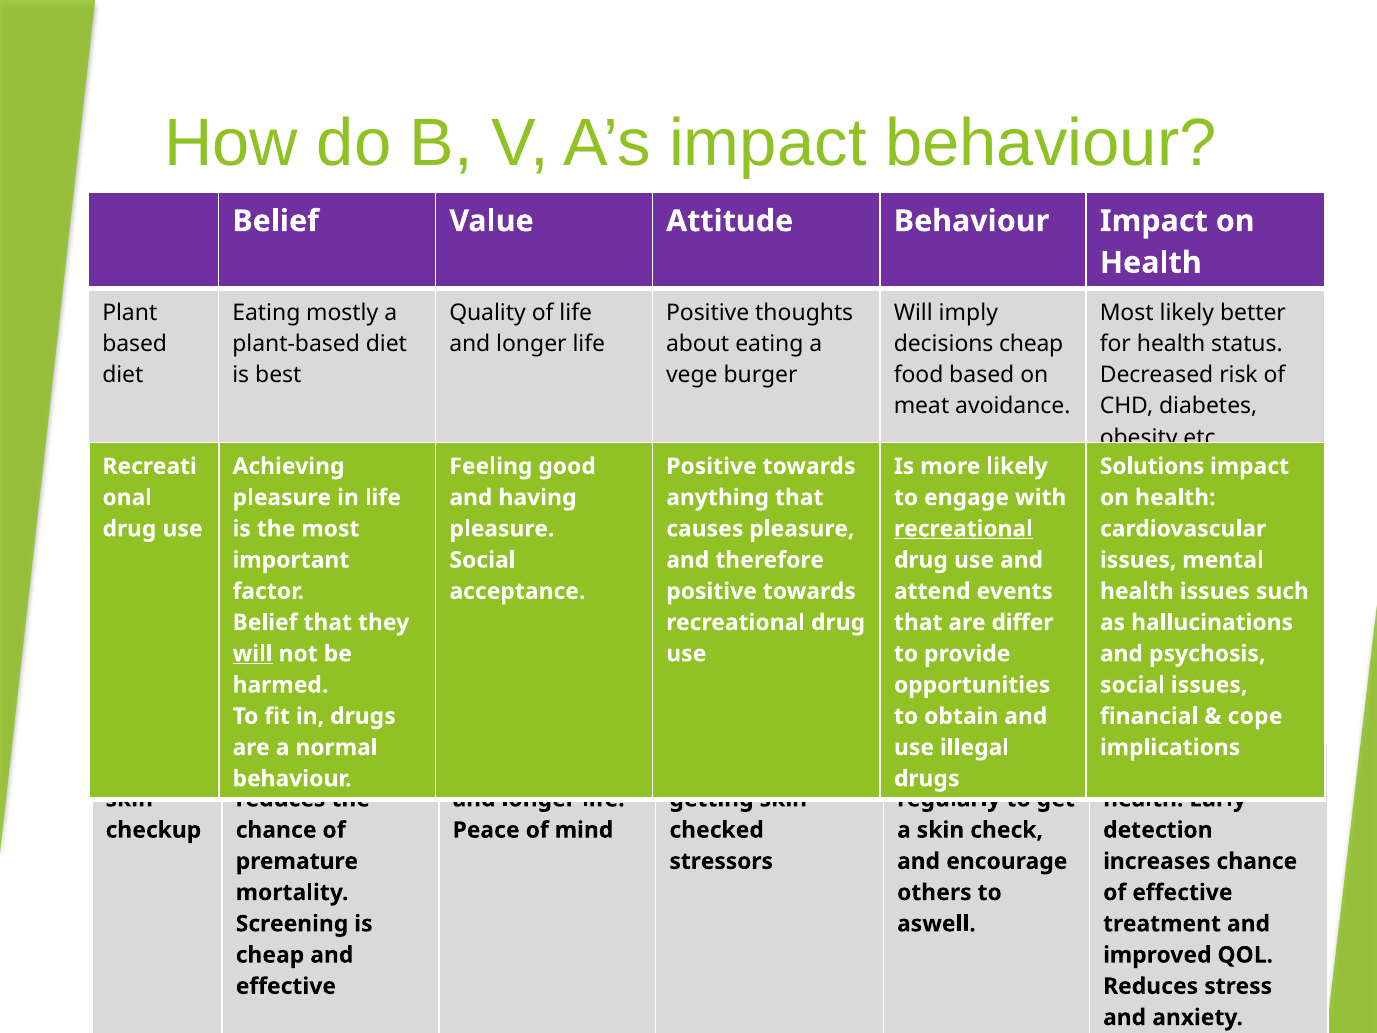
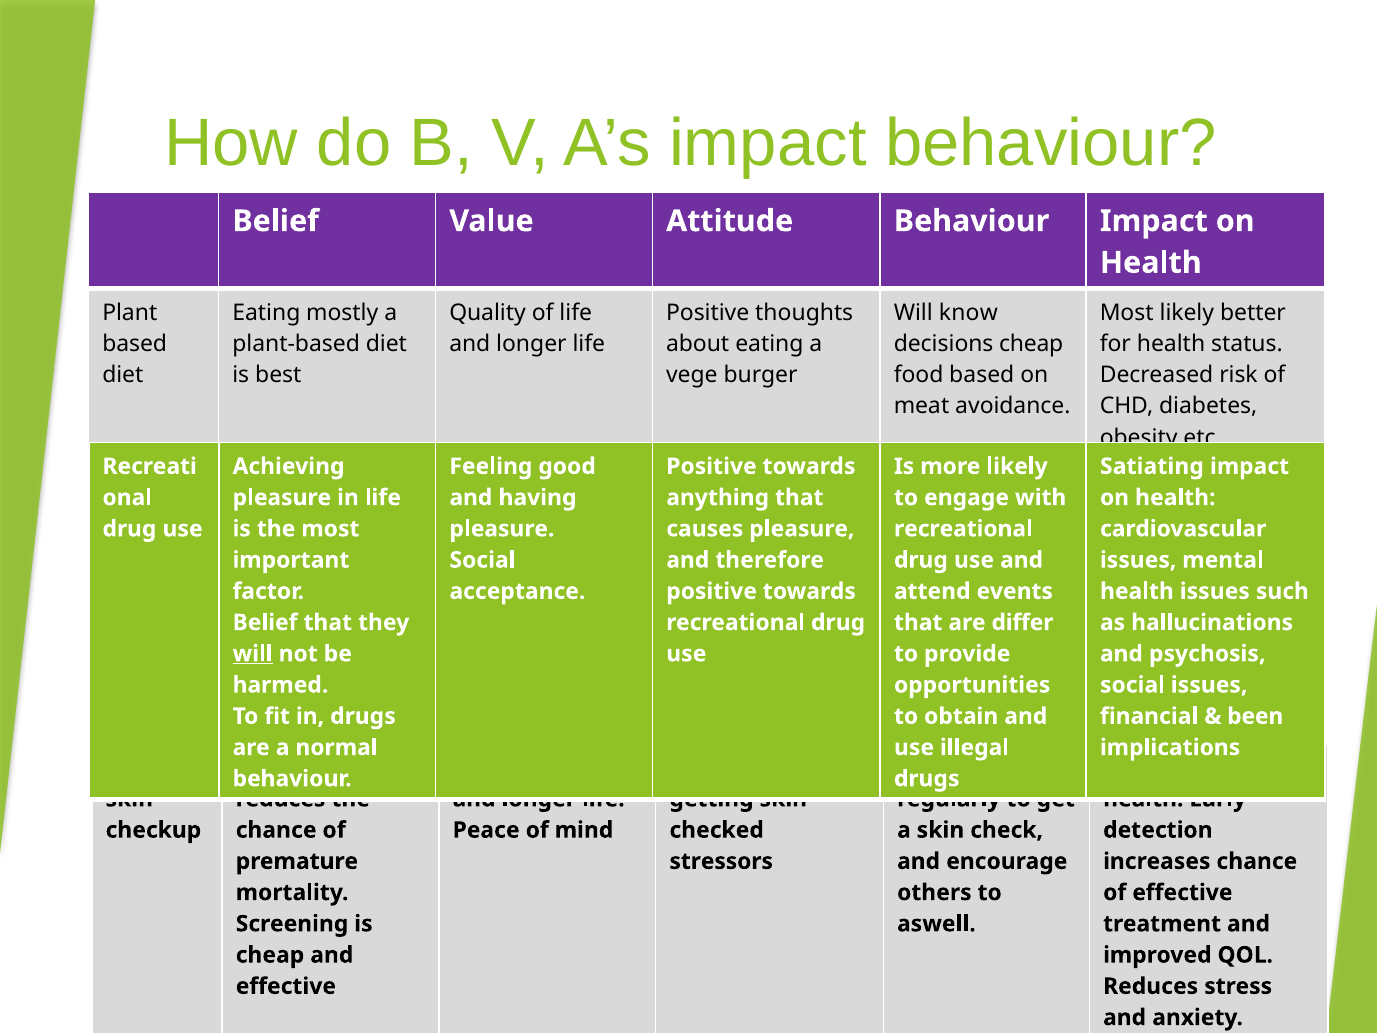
imply: imply -> know
Solutions: Solutions -> Satiating
recreational at (963, 529) underline: present -> none
cope: cope -> been
